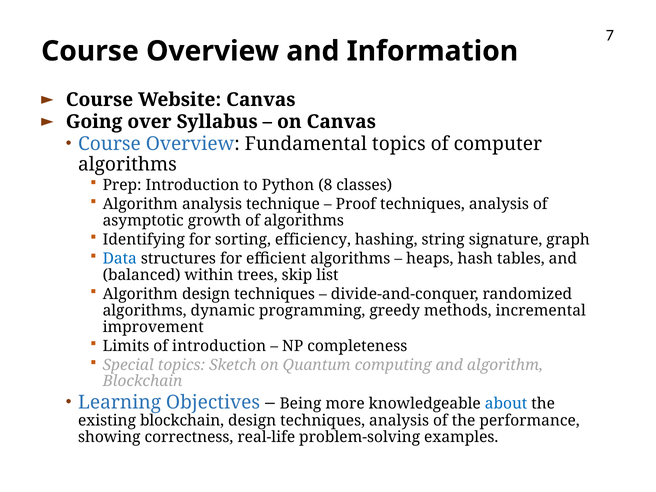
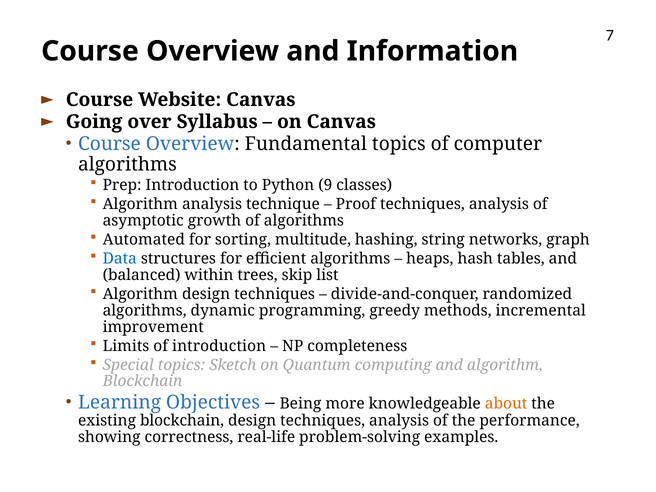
8: 8 -> 9
Identifying: Identifying -> Automated
efficiency: efficiency -> multitude
signature: signature -> networks
about colour: blue -> orange
